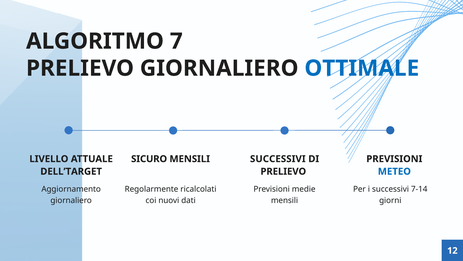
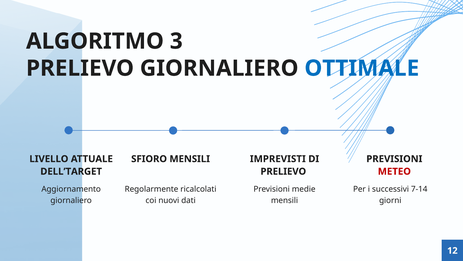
7: 7 -> 3
SUCCESSIVI at (278, 159): SUCCESSIVI -> IMPREVISTI
SICURO: SICURO -> SFIORO
METEO colour: blue -> red
